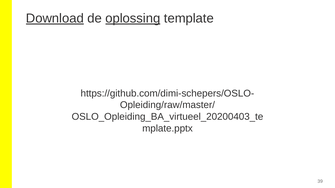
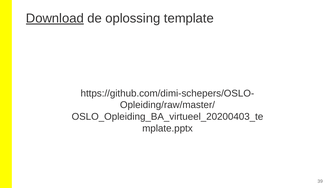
oplossing underline: present -> none
